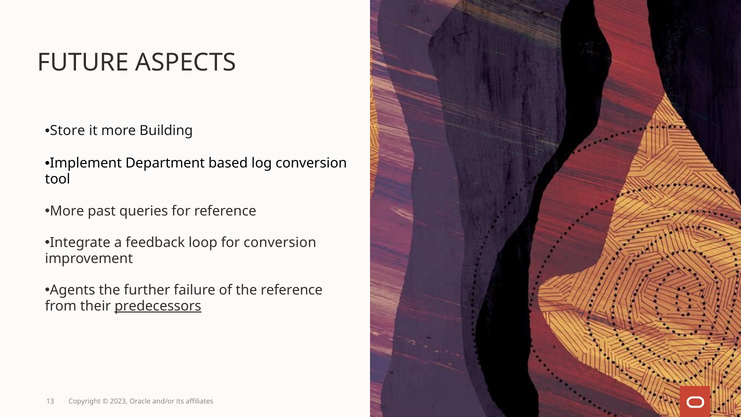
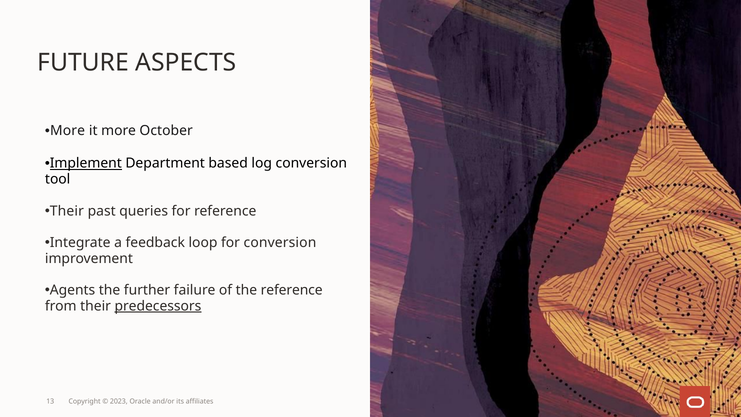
Store at (68, 131): Store -> More
Building: Building -> October
Implement underline: none -> present
More at (67, 211): More -> Their
